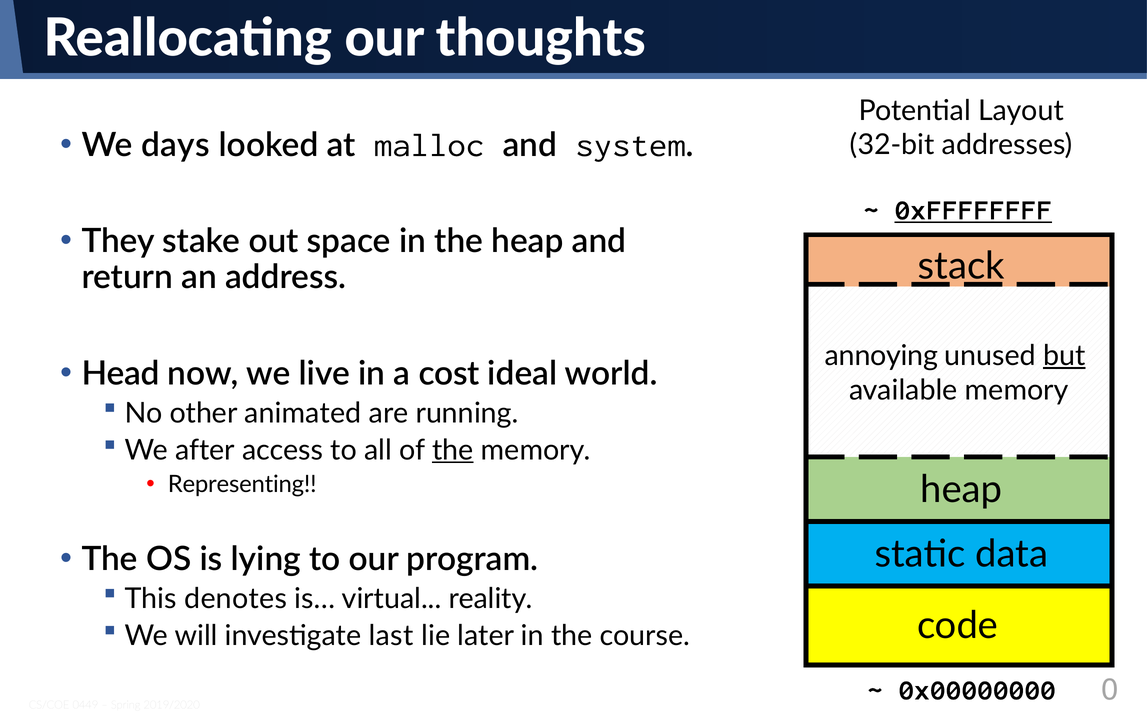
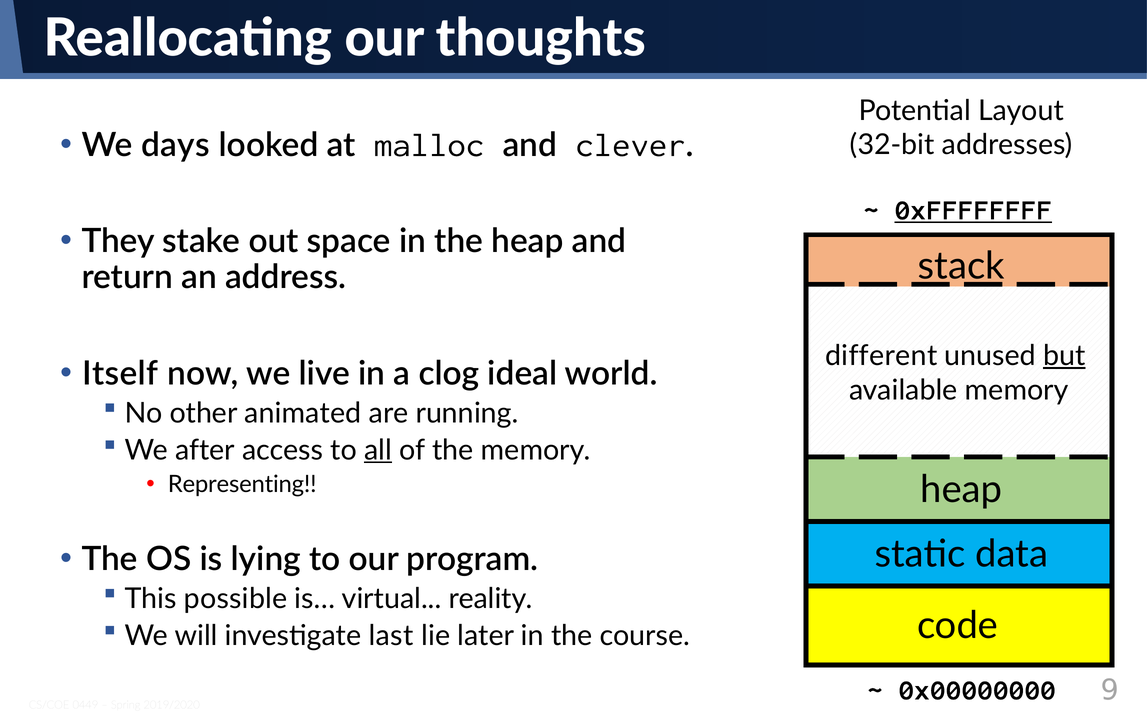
system: system -> clever
annoying: annoying -> different
Head: Head -> Itself
cost: cost -> clog
all underline: none -> present
the at (453, 450) underline: present -> none
denotes: denotes -> possible
0: 0 -> 9
